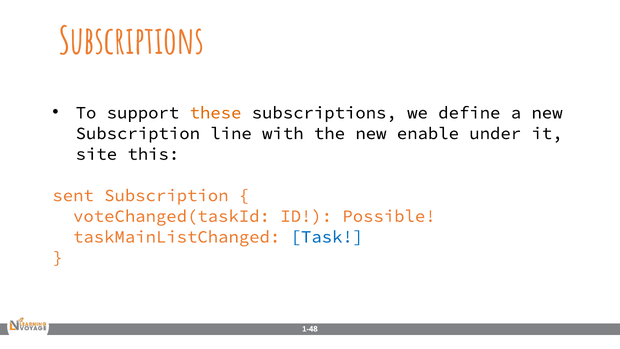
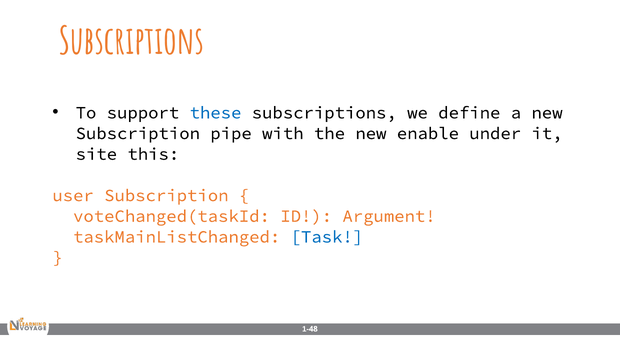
these colour: orange -> blue
line: line -> pipe
sent: sent -> user
Possible: Possible -> Argument
